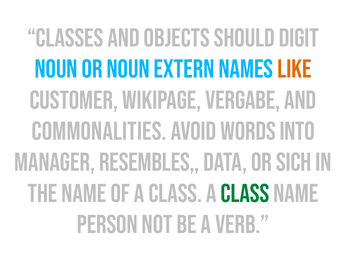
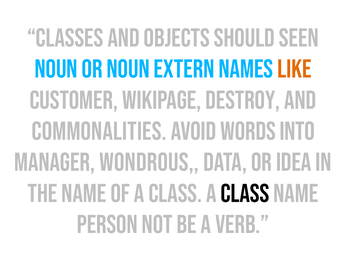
digit: digit -> seen
Vergabe: Vergabe -> Destroy
Resembles: Resembles -> Wondrous
Sich: Sich -> Idea
class at (245, 194) colour: green -> black
